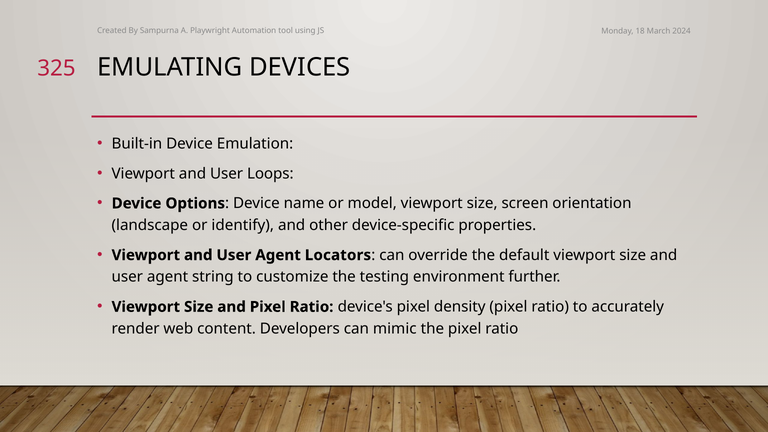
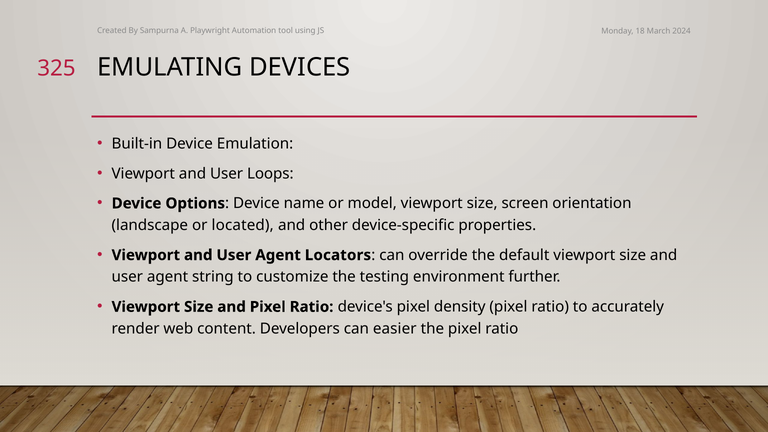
identify: identify -> located
mimic: mimic -> easier
